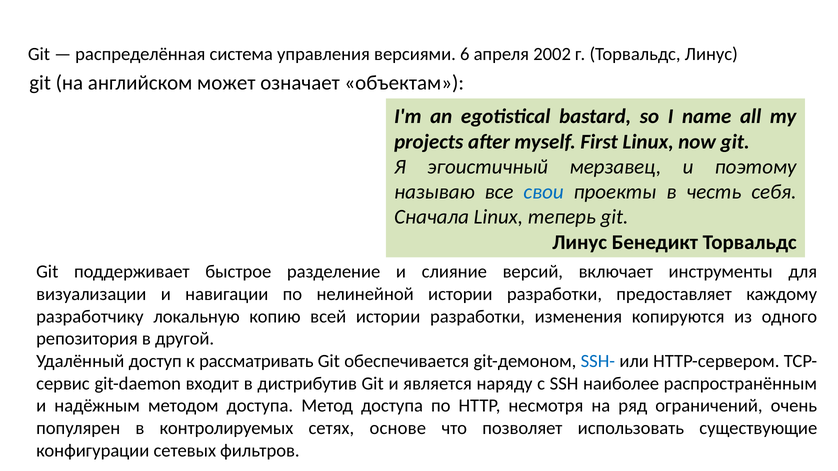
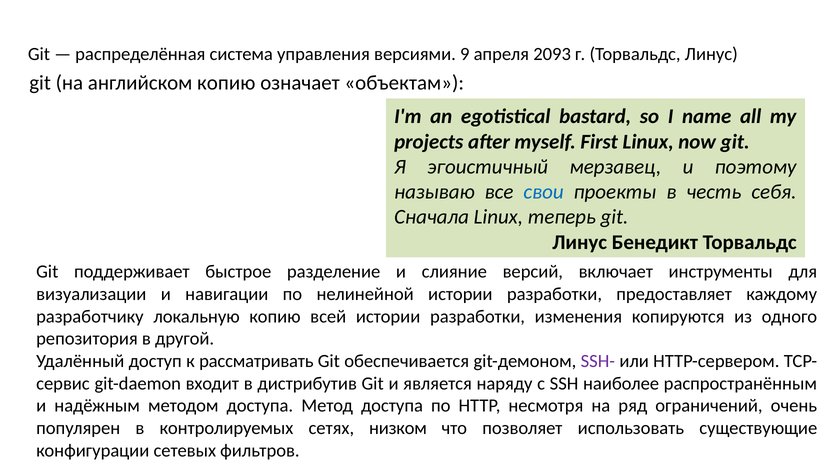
6: 6 -> 9
2002: 2002 -> 2093
английском может: может -> копию
SSH- colour: blue -> purple
основе: основе -> низком
